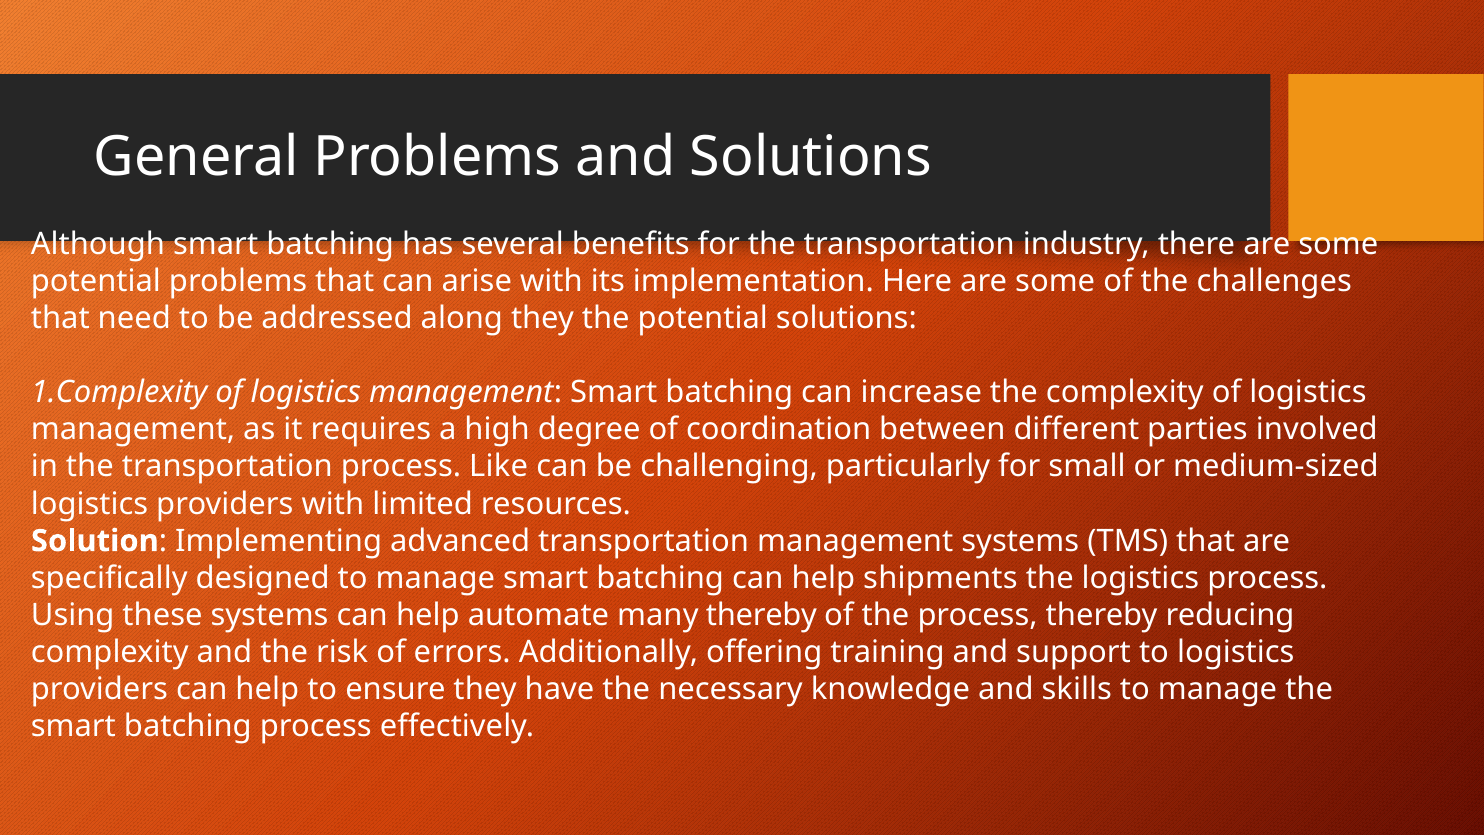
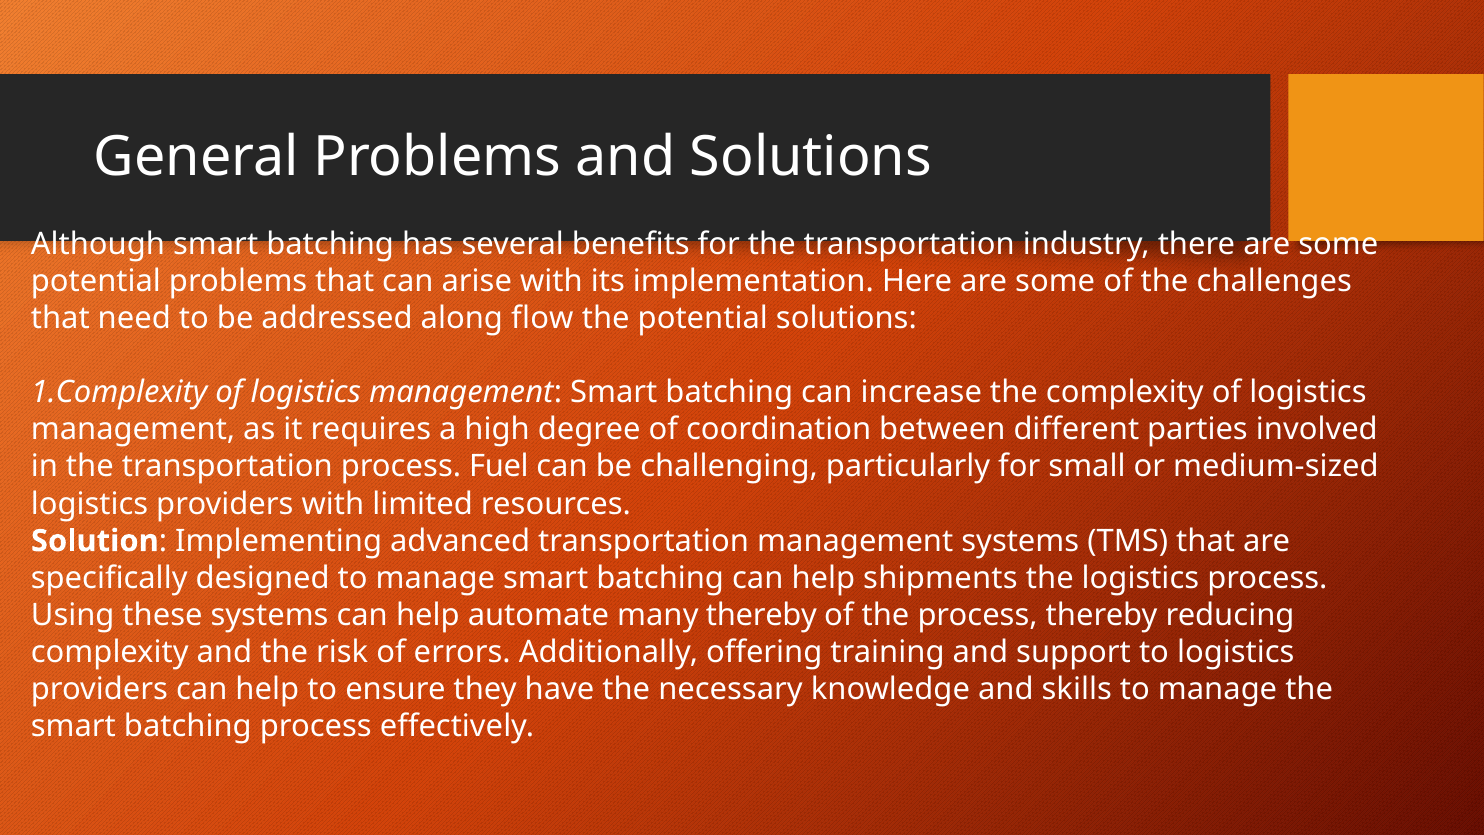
along they: they -> flow
Like: Like -> Fuel
